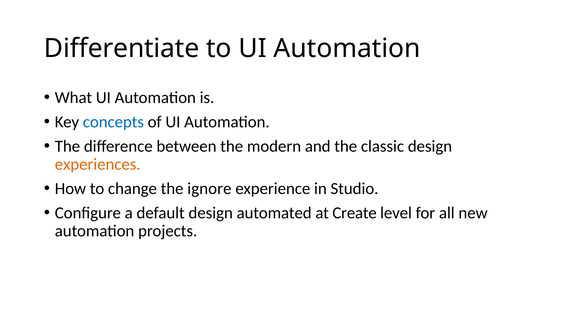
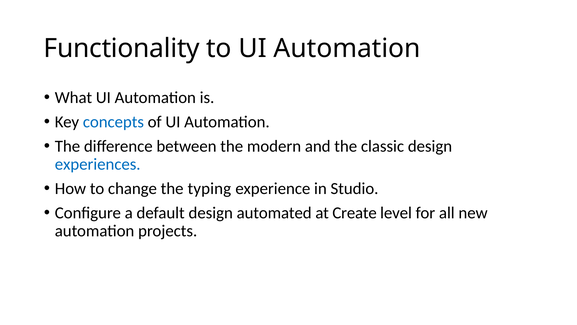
Differentiate: Differentiate -> Functionality
experiences colour: orange -> blue
ignore: ignore -> typing
